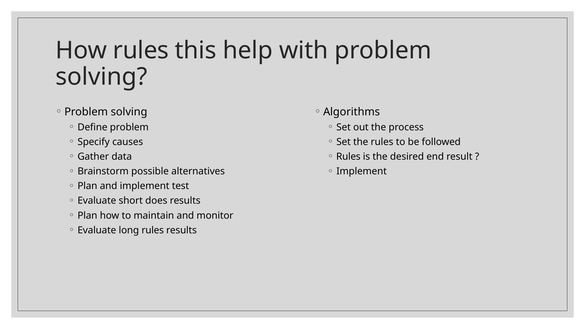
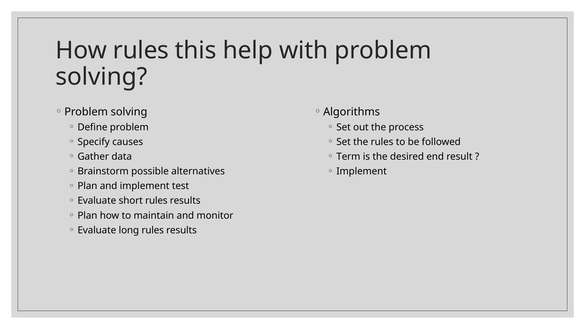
Rules at (348, 157): Rules -> Term
short does: does -> rules
